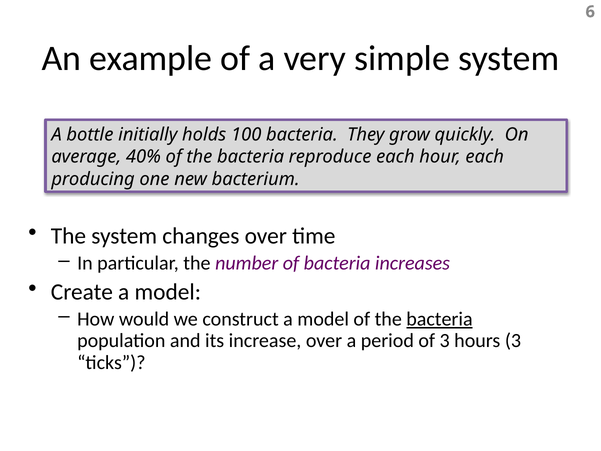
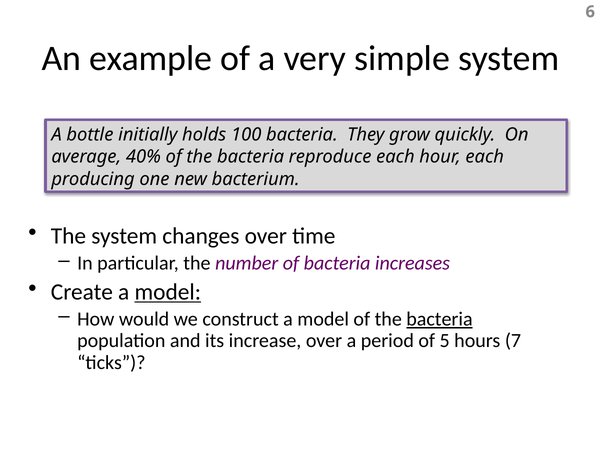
model at (168, 292) underline: none -> present
of 3: 3 -> 5
hours 3: 3 -> 7
